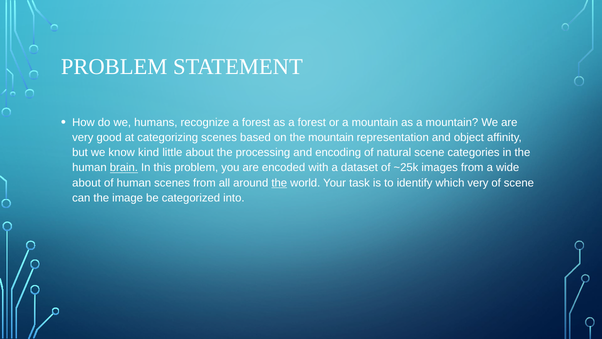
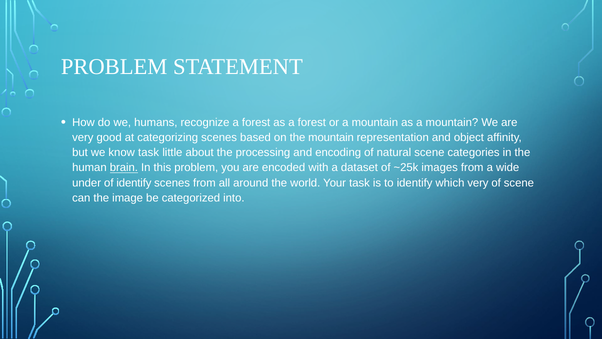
know kind: kind -> task
about at (87, 183): about -> under
of human: human -> identify
the at (279, 183) underline: present -> none
